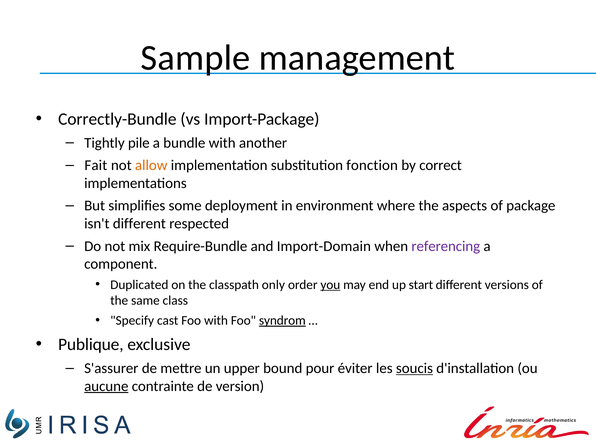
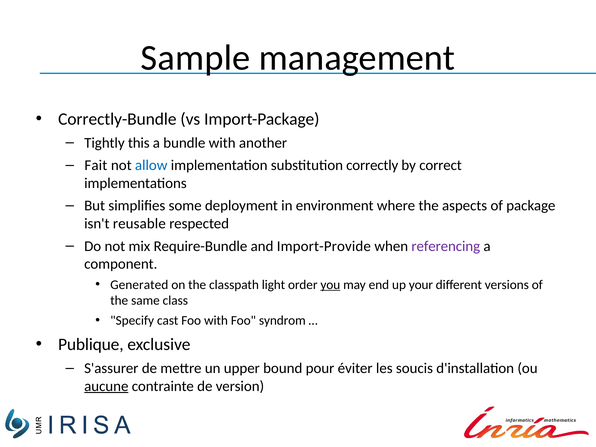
pile: pile -> this
allow colour: orange -> blue
fonction: fonction -> correctly
isn't different: different -> reusable
Import-Domain: Import-Domain -> Import-Provide
Duplicated: Duplicated -> Generated
only: only -> light
start: start -> your
syndrom underline: present -> none
soucis underline: present -> none
